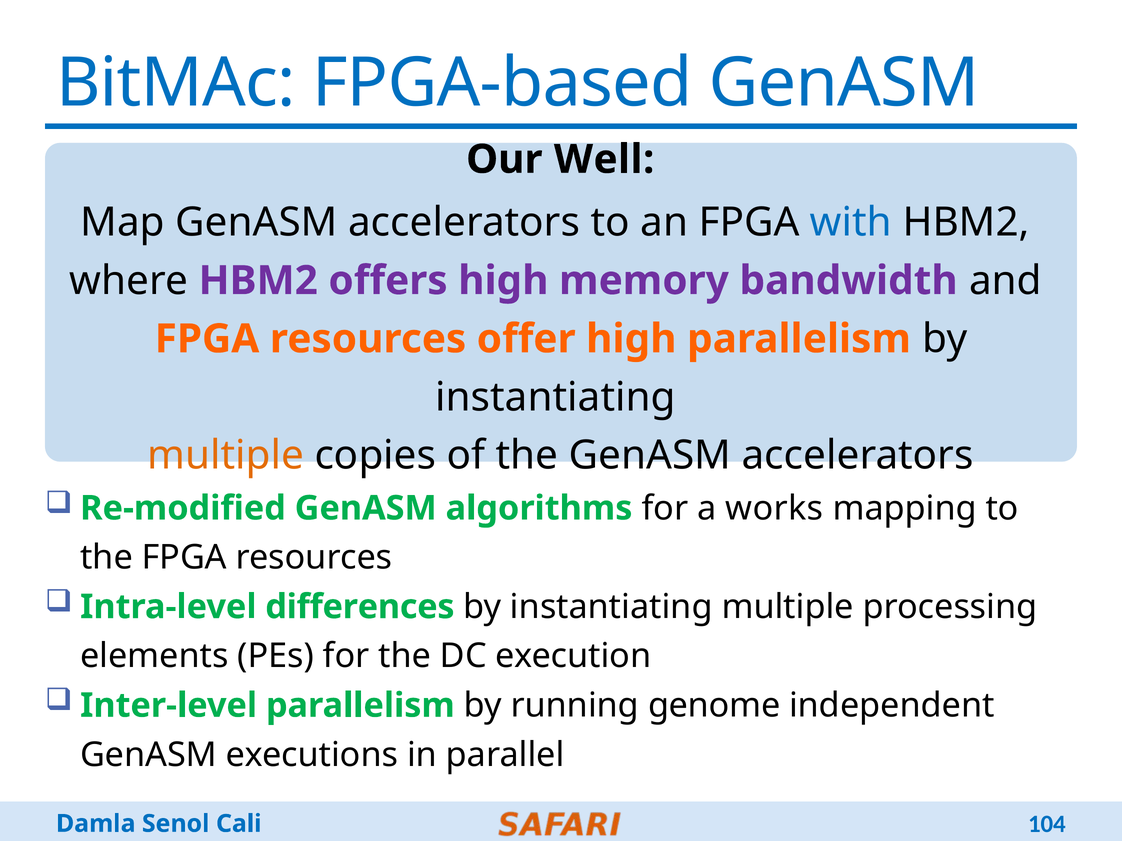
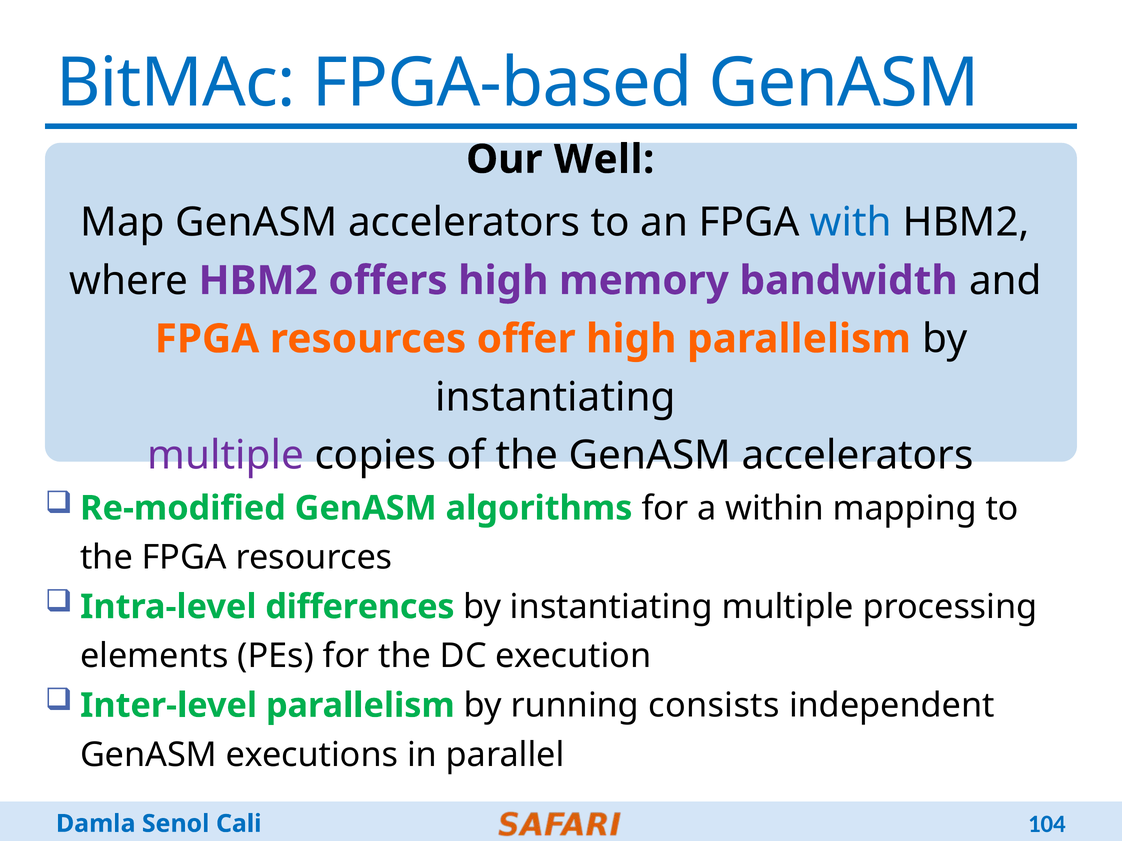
multiple at (226, 456) colour: orange -> purple
works: works -> within
genome: genome -> consists
